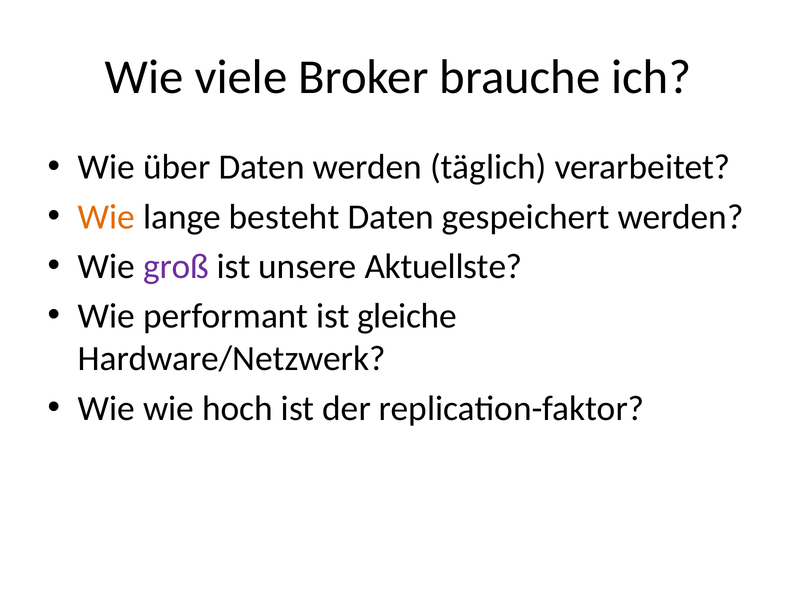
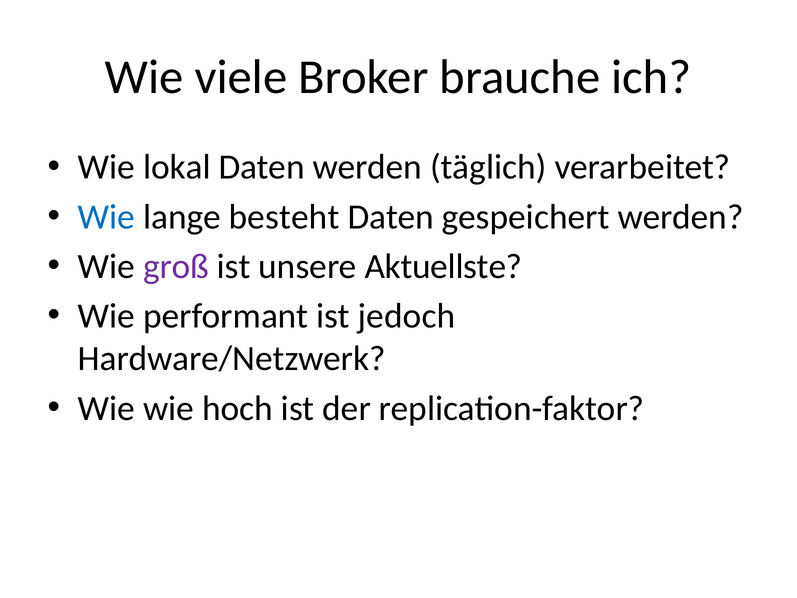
über: über -> lokal
Wie at (106, 217) colour: orange -> blue
gleiche: gleiche -> jedoch
